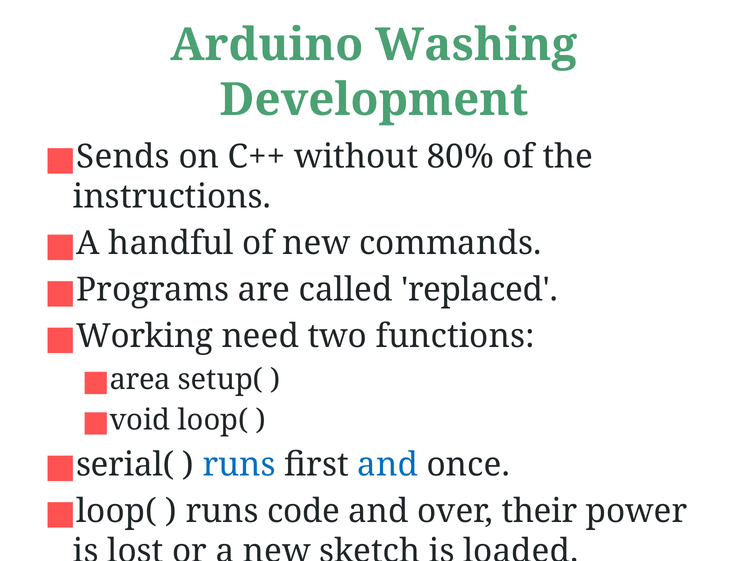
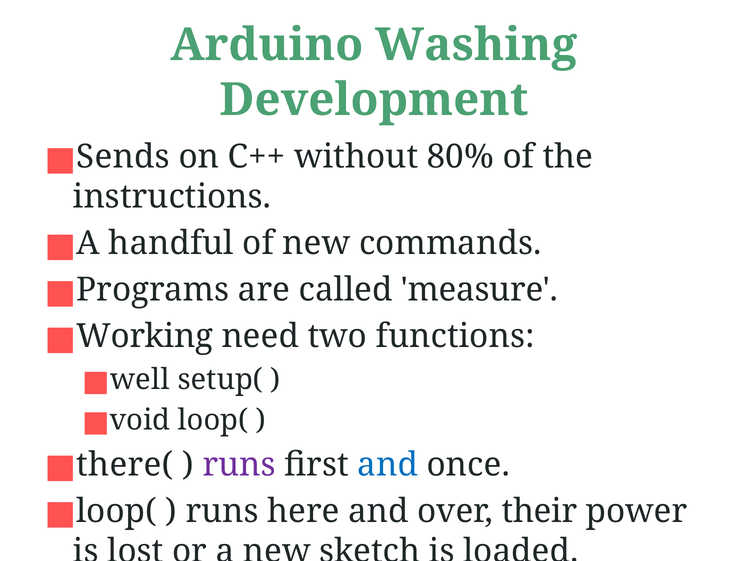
replaced: replaced -> measure
area: area -> well
serial(: serial( -> there(
runs at (239, 465) colour: blue -> purple
code: code -> here
